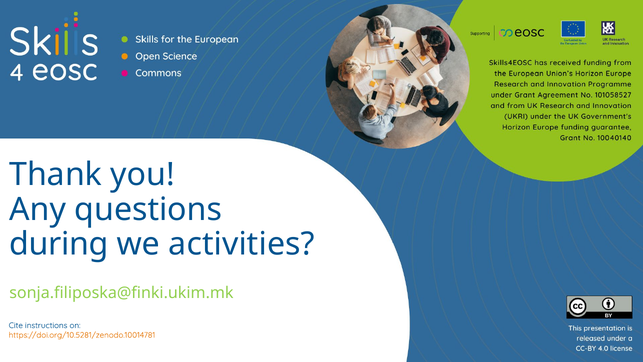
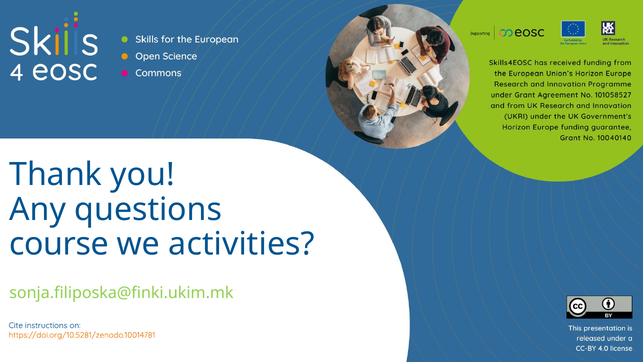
during: during -> course
